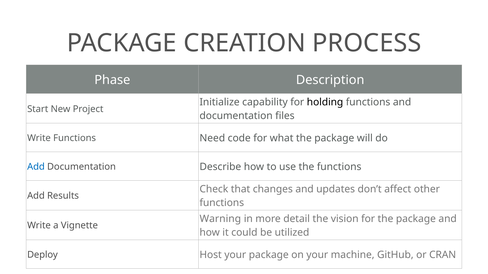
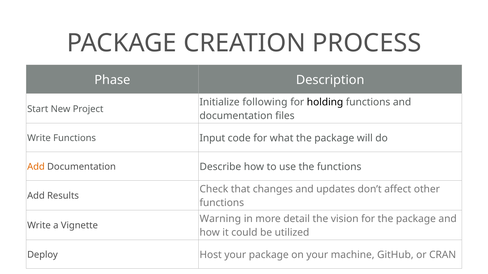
capability: capability -> following
Need: Need -> Input
Add at (36, 167) colour: blue -> orange
